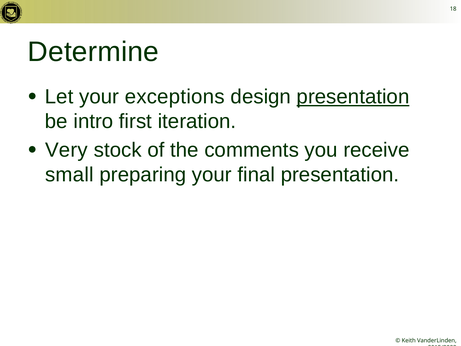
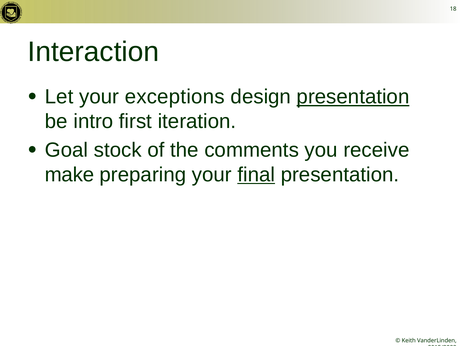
Determine: Determine -> Interaction
Very: Very -> Goal
small: small -> make
final underline: none -> present
